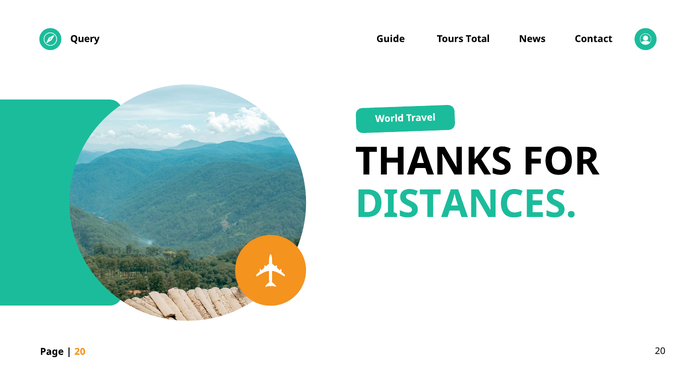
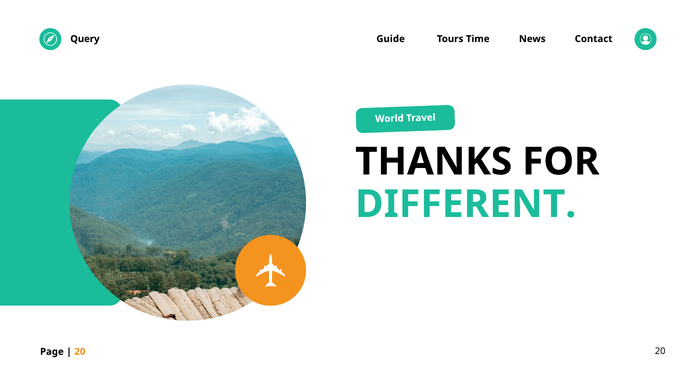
Total: Total -> Time
DISTANCES: DISTANCES -> DIFFERENT
